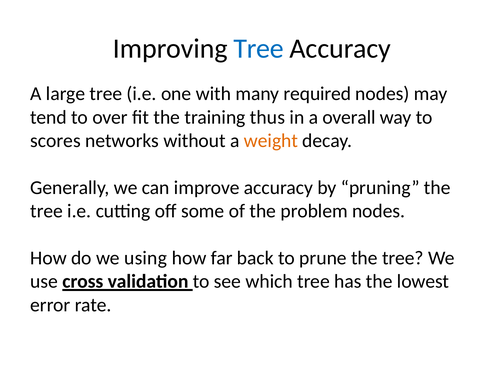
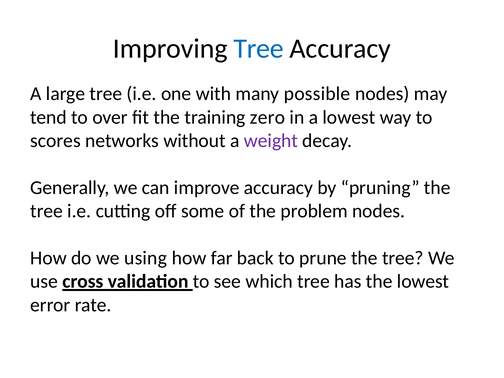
required: required -> possible
thus: thus -> zero
a overall: overall -> lowest
weight colour: orange -> purple
